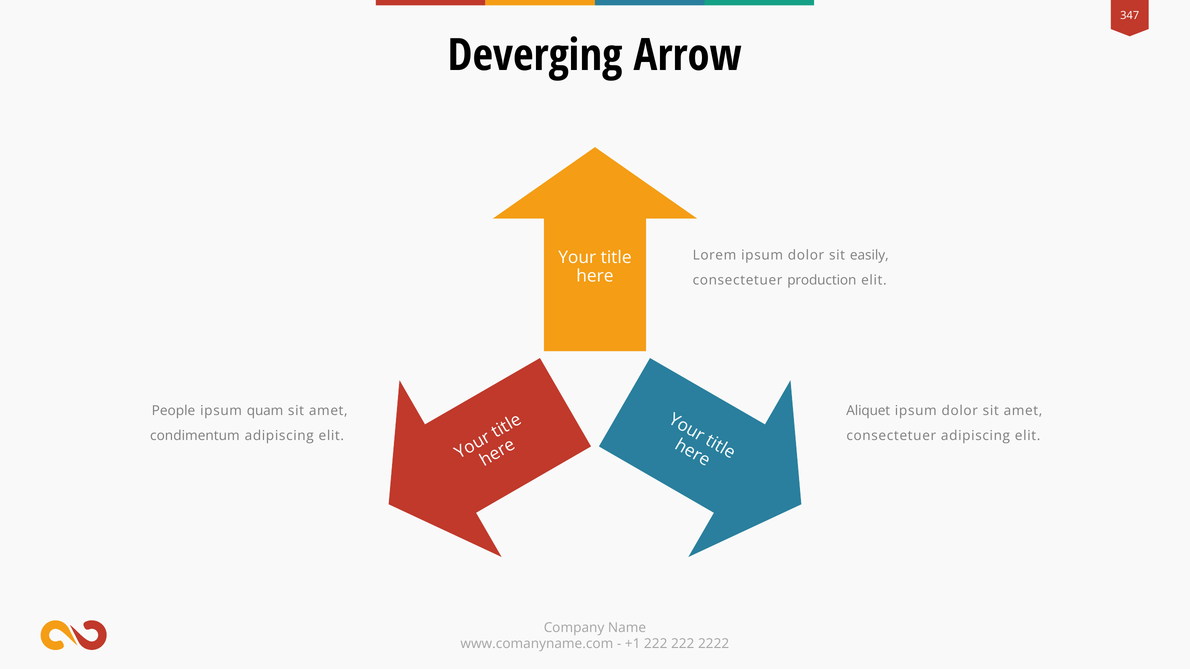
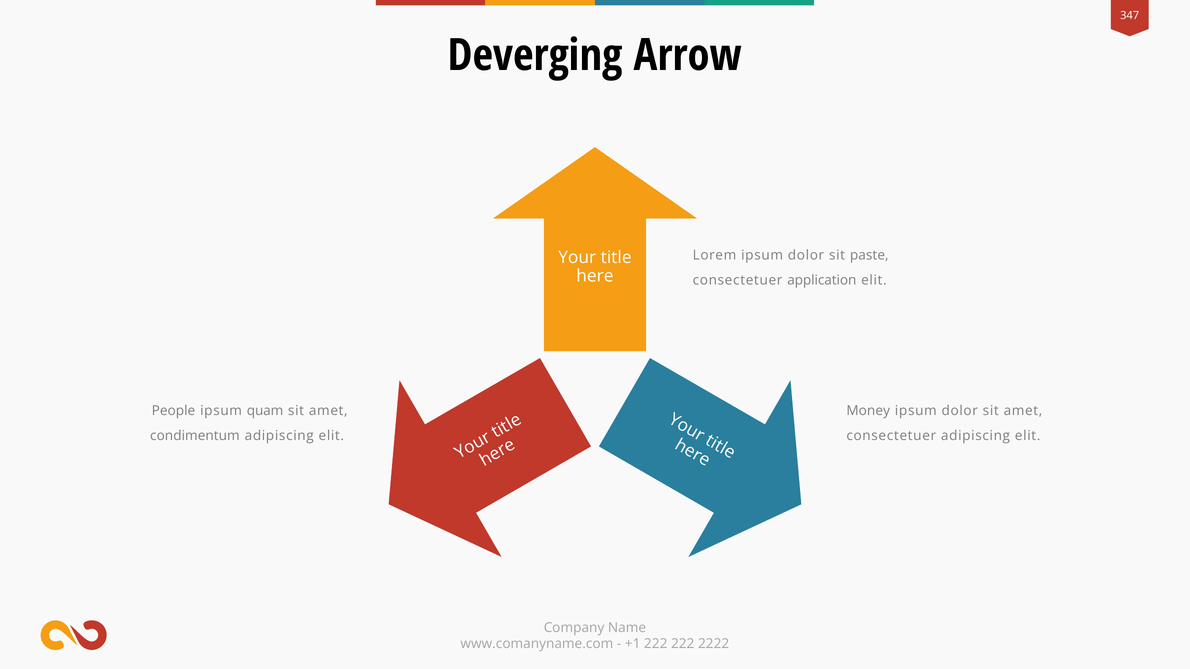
easily: easily -> paste
production: production -> application
Aliquet: Aliquet -> Money
